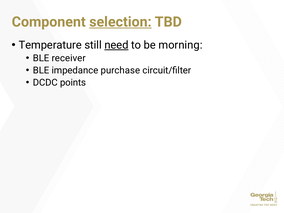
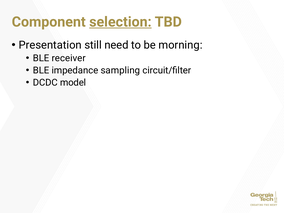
Temperature: Temperature -> Presentation
need underline: present -> none
purchase: purchase -> sampling
points: points -> model
